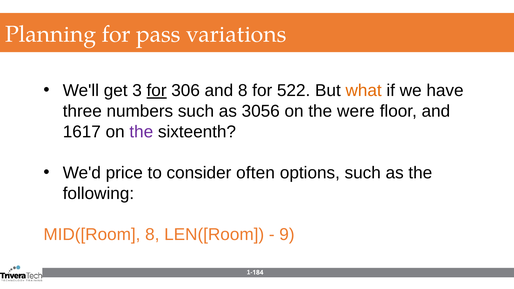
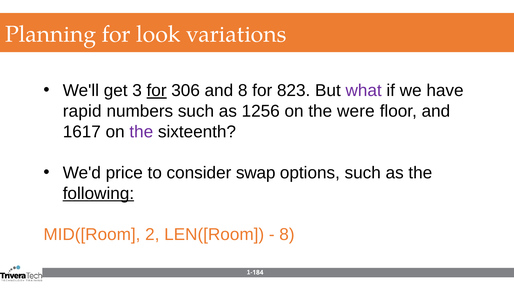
pass: pass -> look
522: 522 -> 823
what colour: orange -> purple
three: three -> rapid
3056: 3056 -> 1256
often: often -> swap
following underline: none -> present
MID([Room 8: 8 -> 2
9 at (287, 235): 9 -> 8
